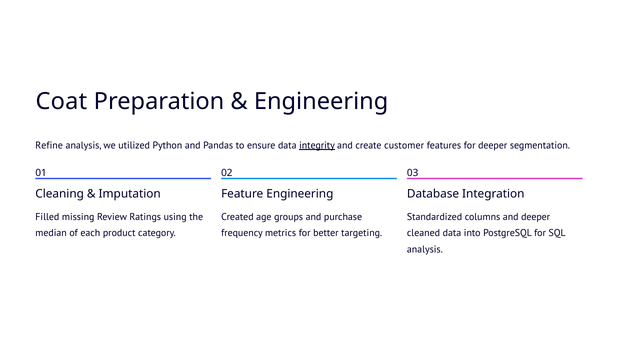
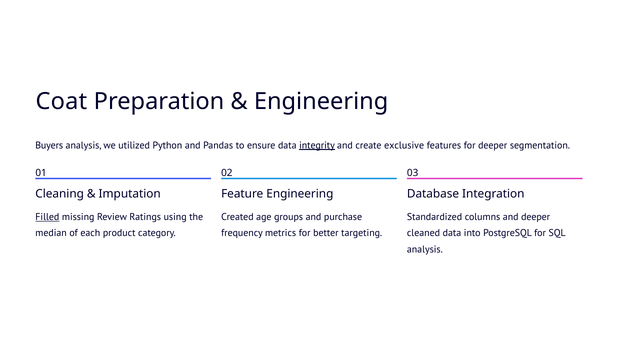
Refine: Refine -> Buyers
customer: customer -> exclusive
Filled underline: none -> present
